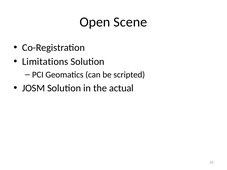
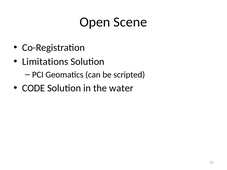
JOSM: JOSM -> CODE
actual: actual -> water
